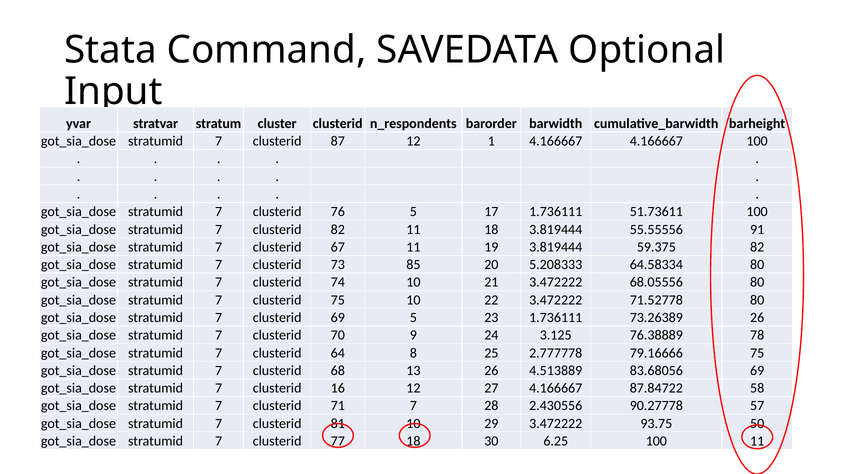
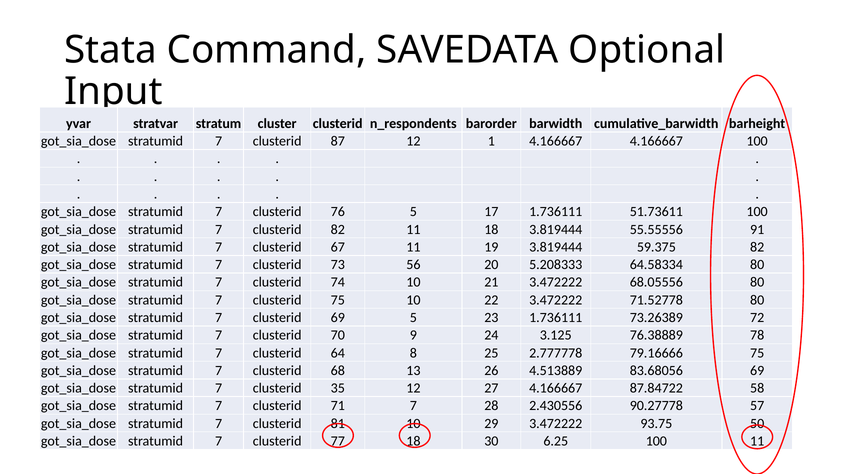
85: 85 -> 56
73.26389 26: 26 -> 72
16: 16 -> 35
